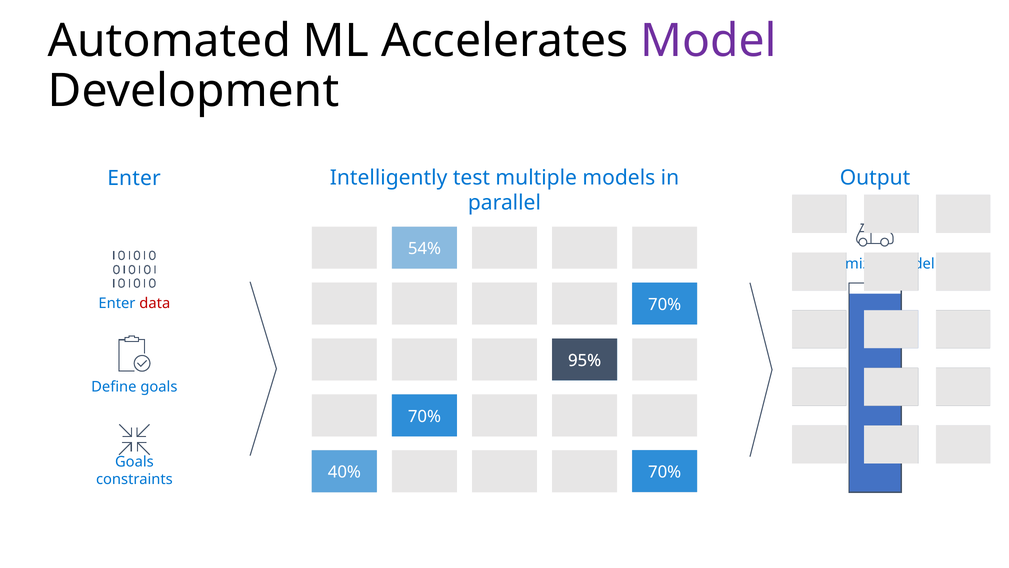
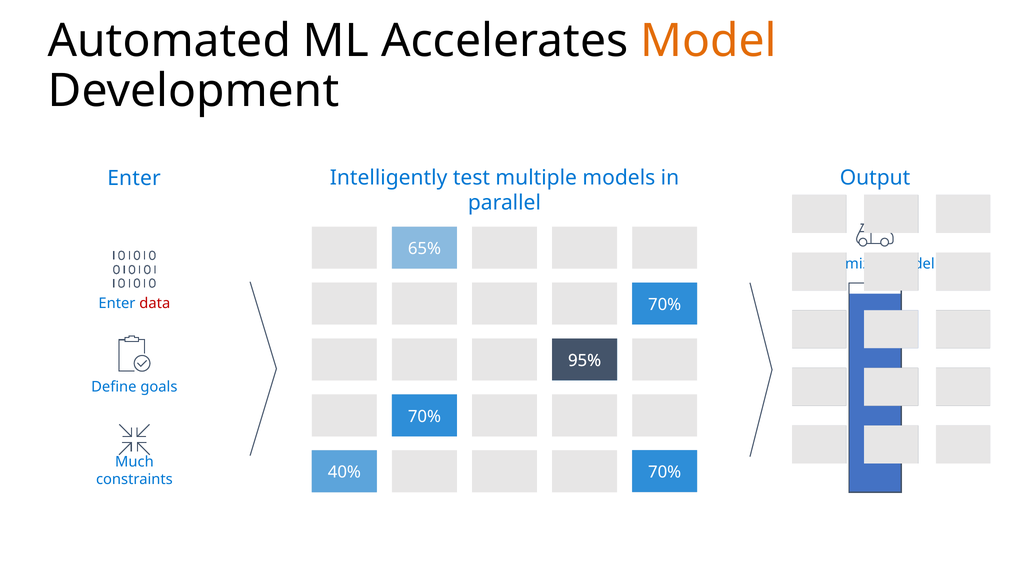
Model at (708, 41) colour: purple -> orange
54%: 54% -> 65%
Goals at (134, 461): Goals -> Much
